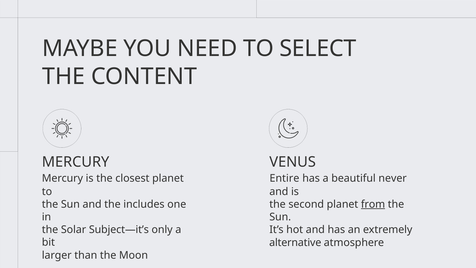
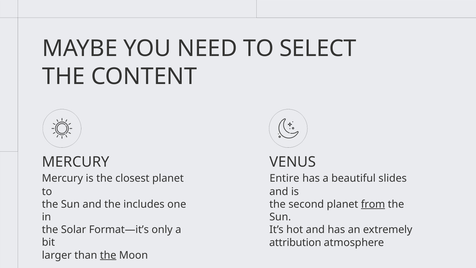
never: never -> slides
Subject—it’s: Subject—it’s -> Format—it’s
alternative: alternative -> attribution
the at (108, 255) underline: none -> present
